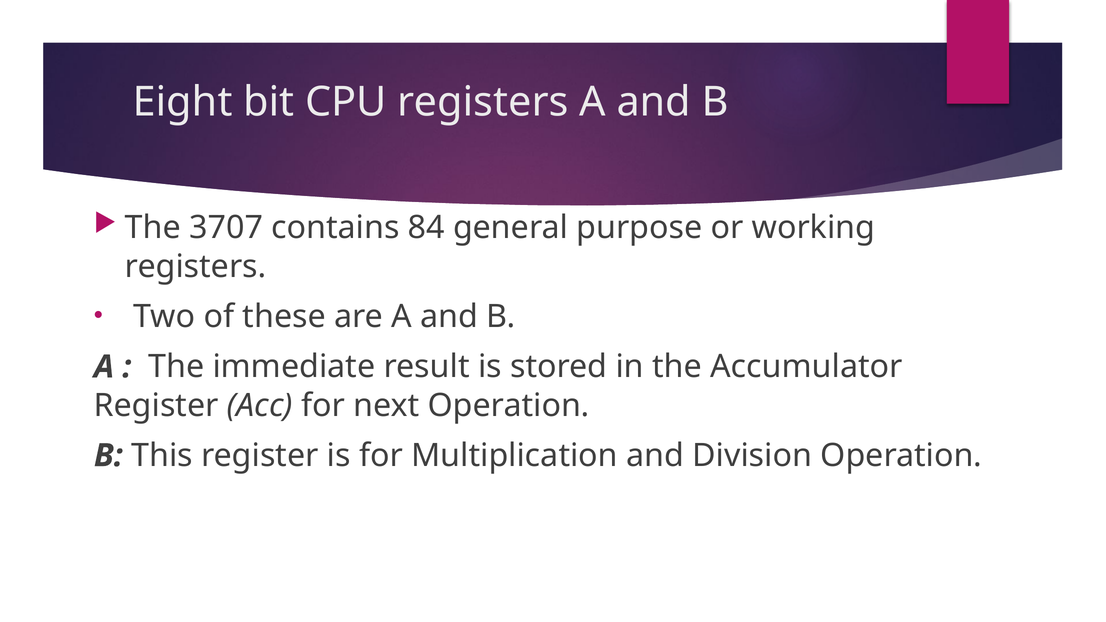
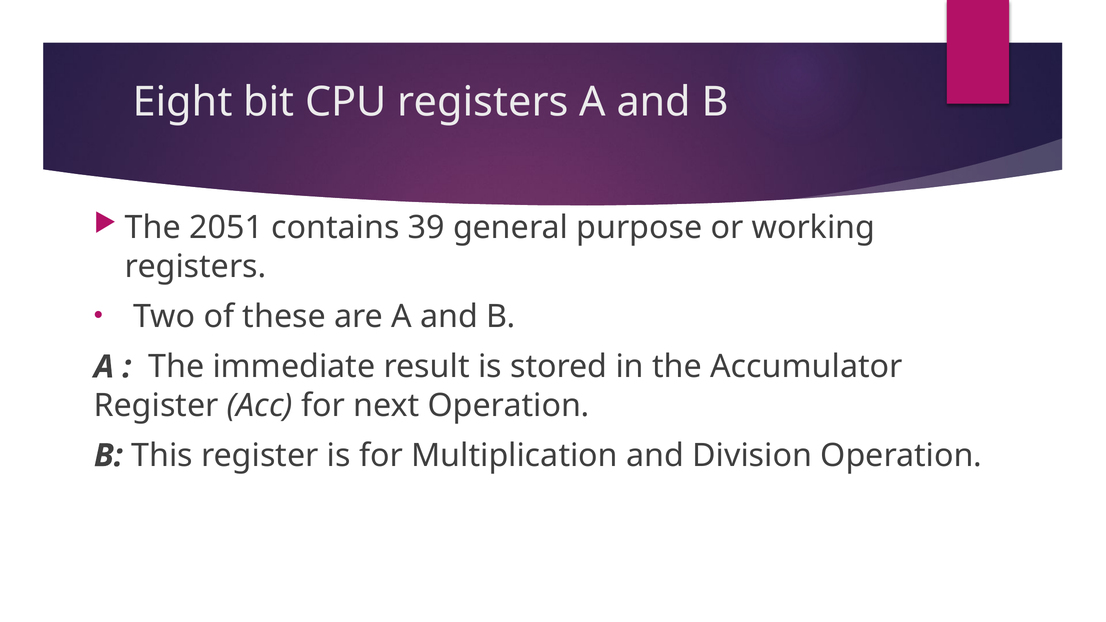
3707: 3707 -> 2051
84: 84 -> 39
